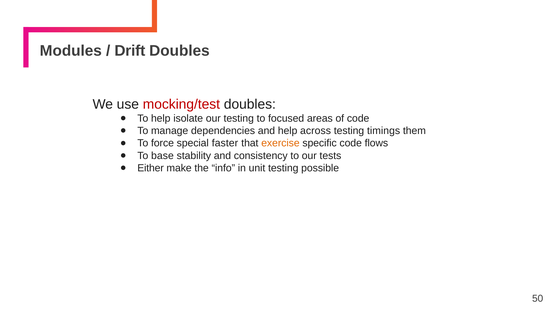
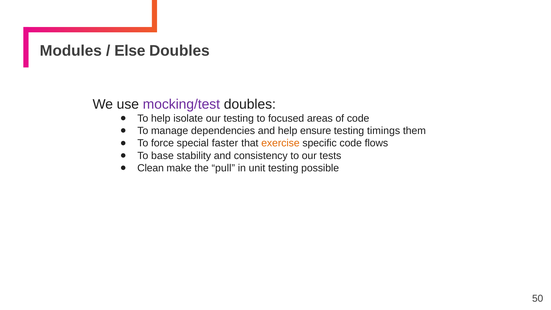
Drift: Drift -> Else
mocking/test colour: red -> purple
across: across -> ensure
Either: Either -> Clean
info: info -> pull
